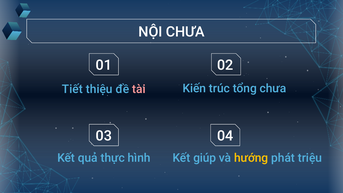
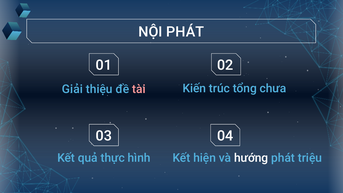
NỘI CHƯA: CHƯA -> PHÁT
Tiết: Tiết -> Giải
giúp: giúp -> hiện
hướng colour: yellow -> white
